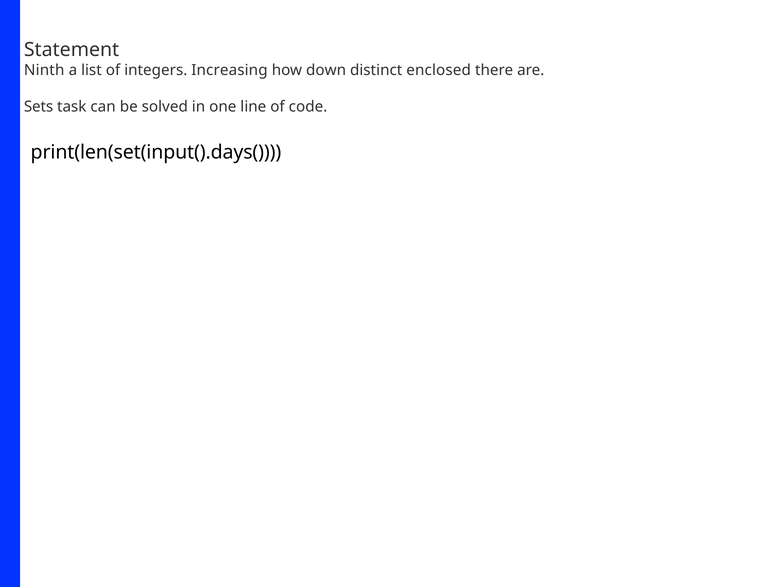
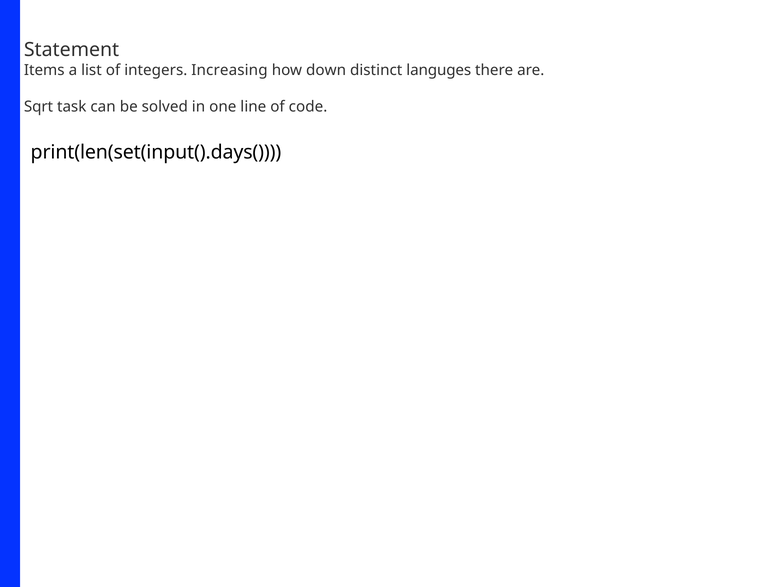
Ninth: Ninth -> Items
enclosed: enclosed -> languges
Sets: Sets -> Sqrt
